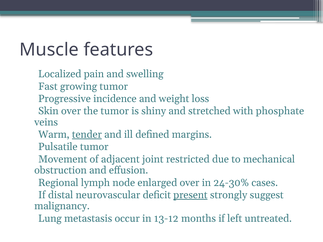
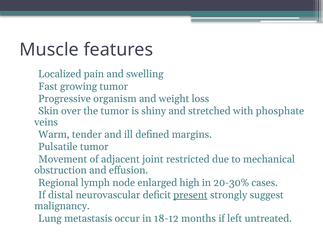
incidence: incidence -> organism
tender underline: present -> none
enlarged over: over -> high
24-30%: 24-30% -> 20-30%
13-12: 13-12 -> 18-12
